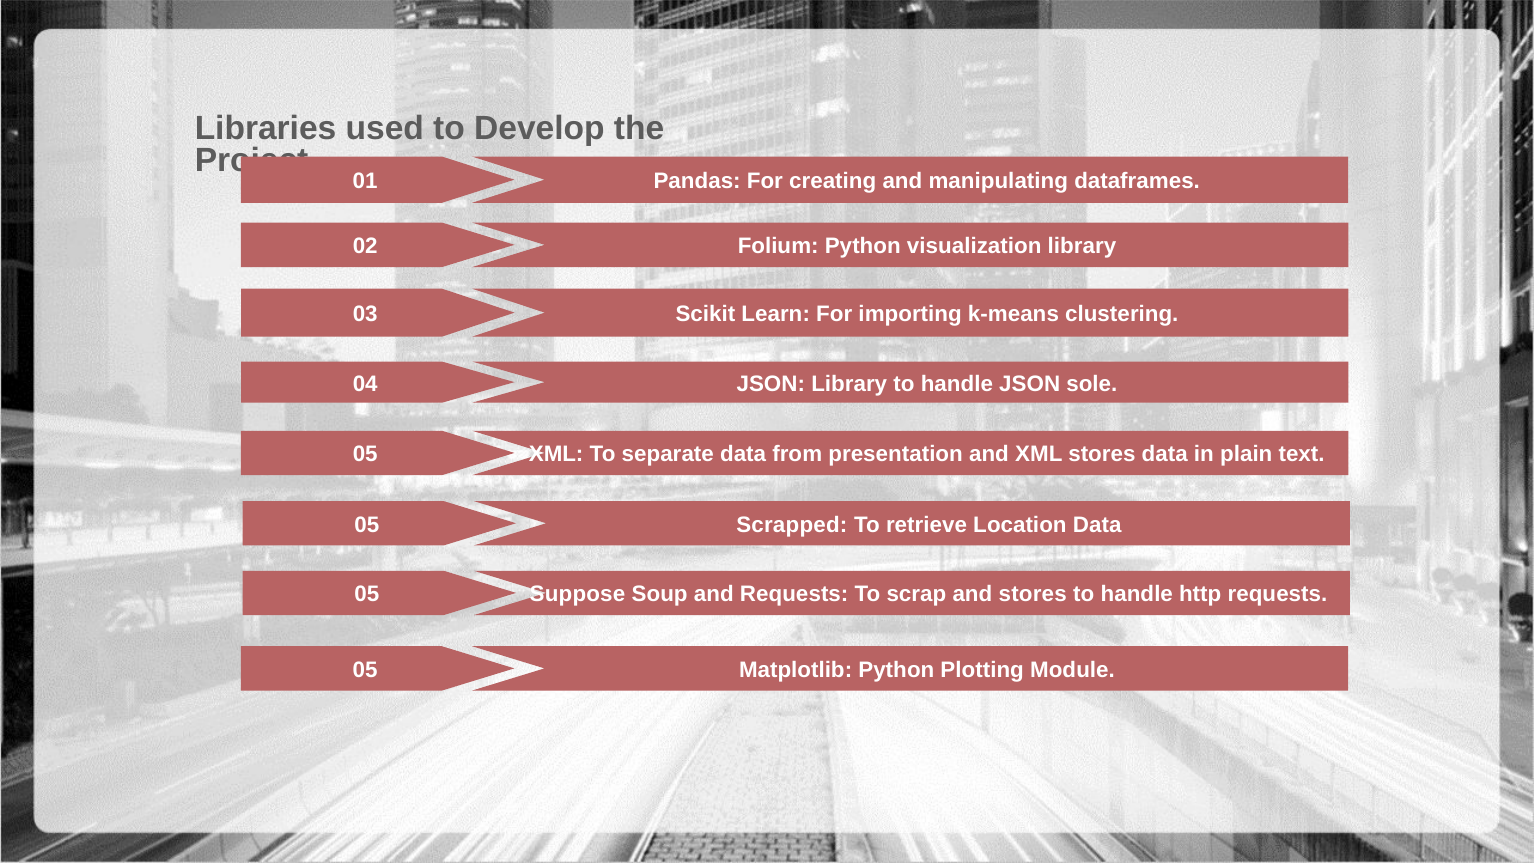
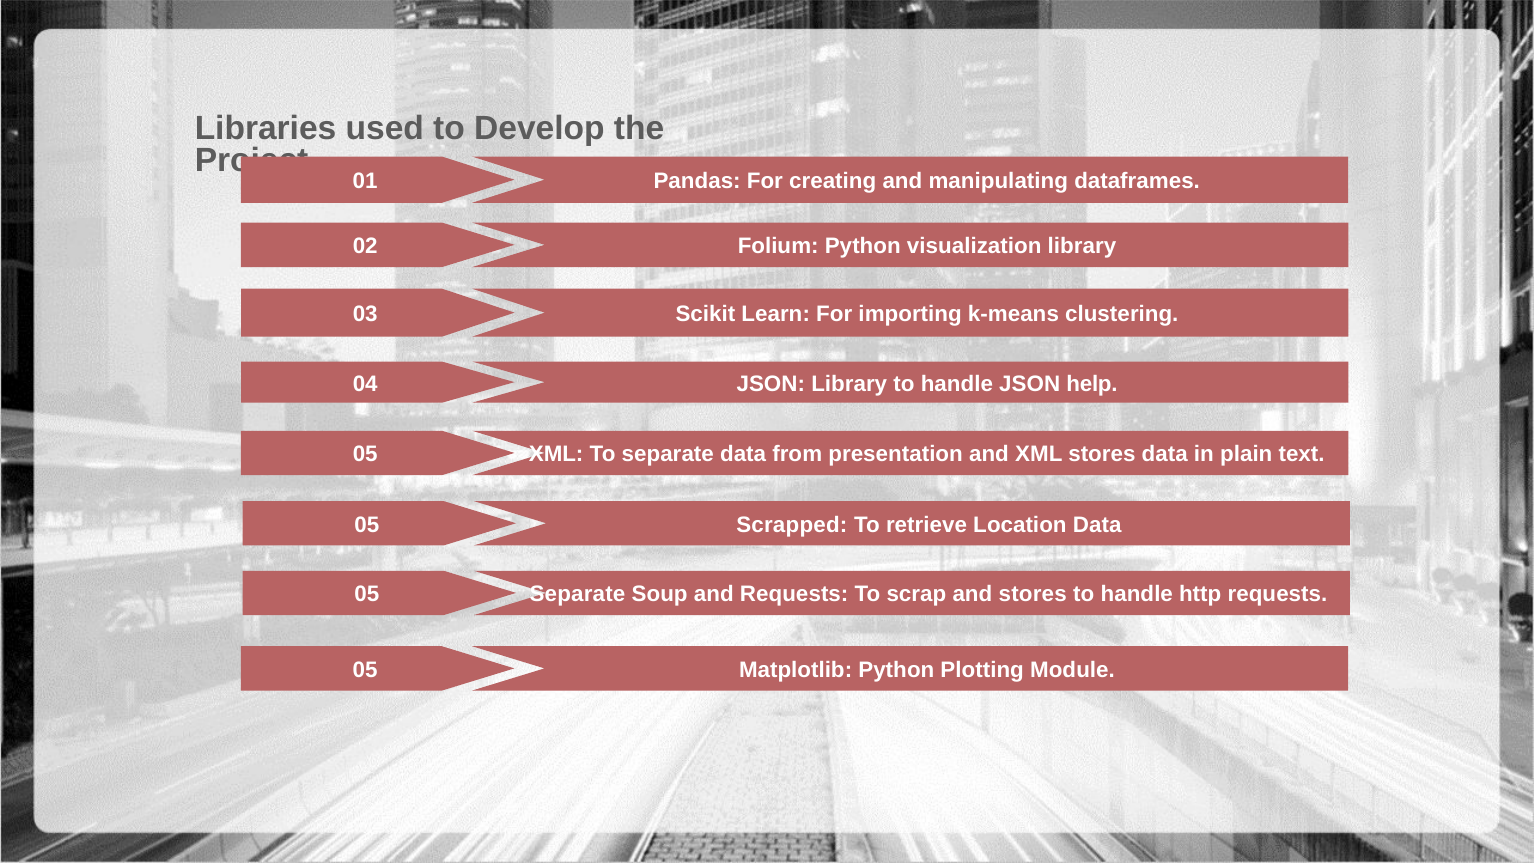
sole: sole -> help
Suppose at (577, 594): Suppose -> Separate
